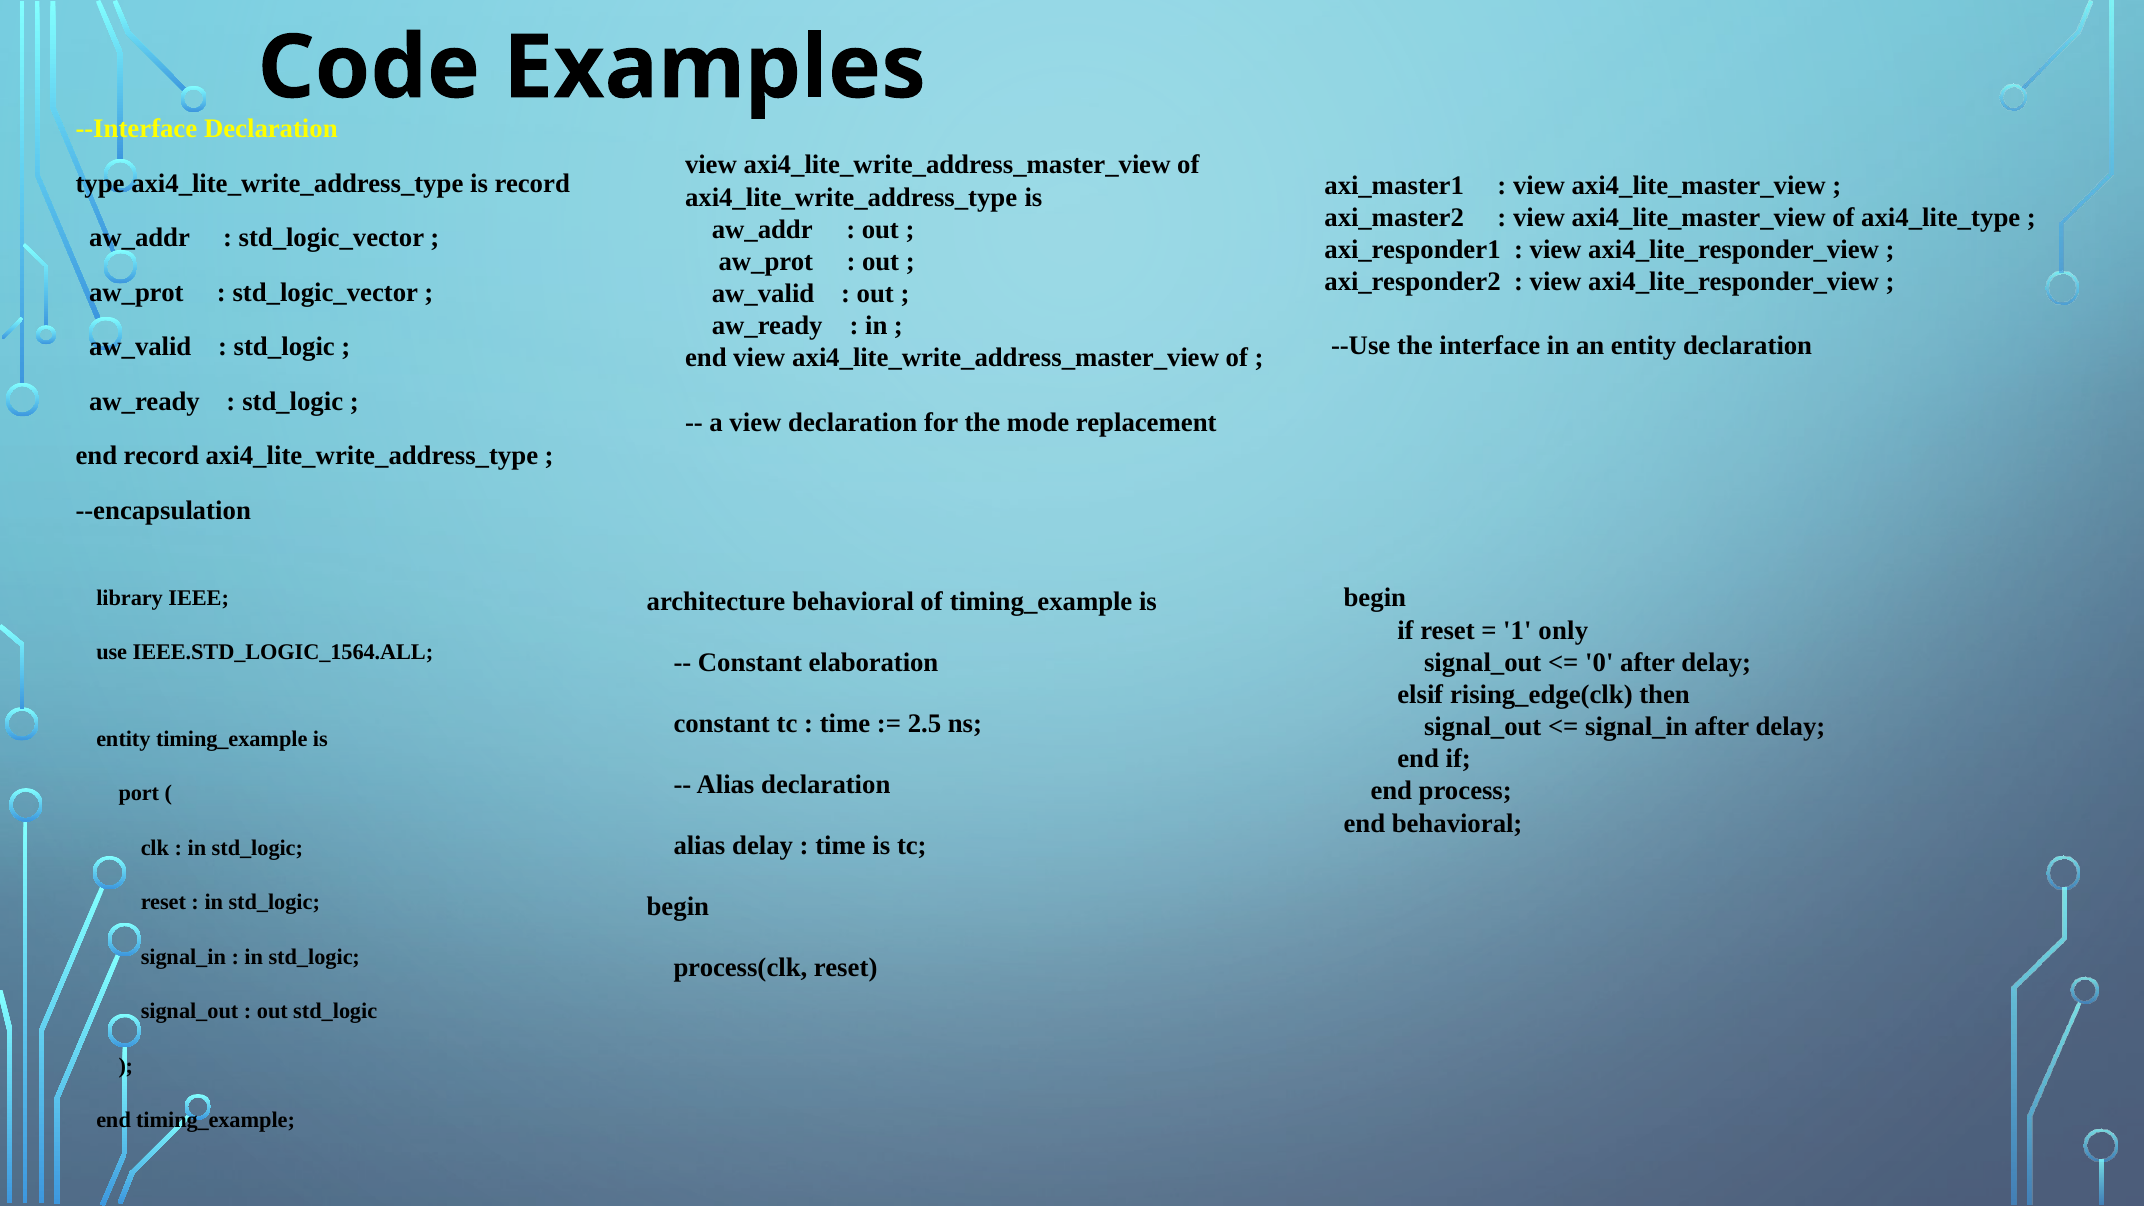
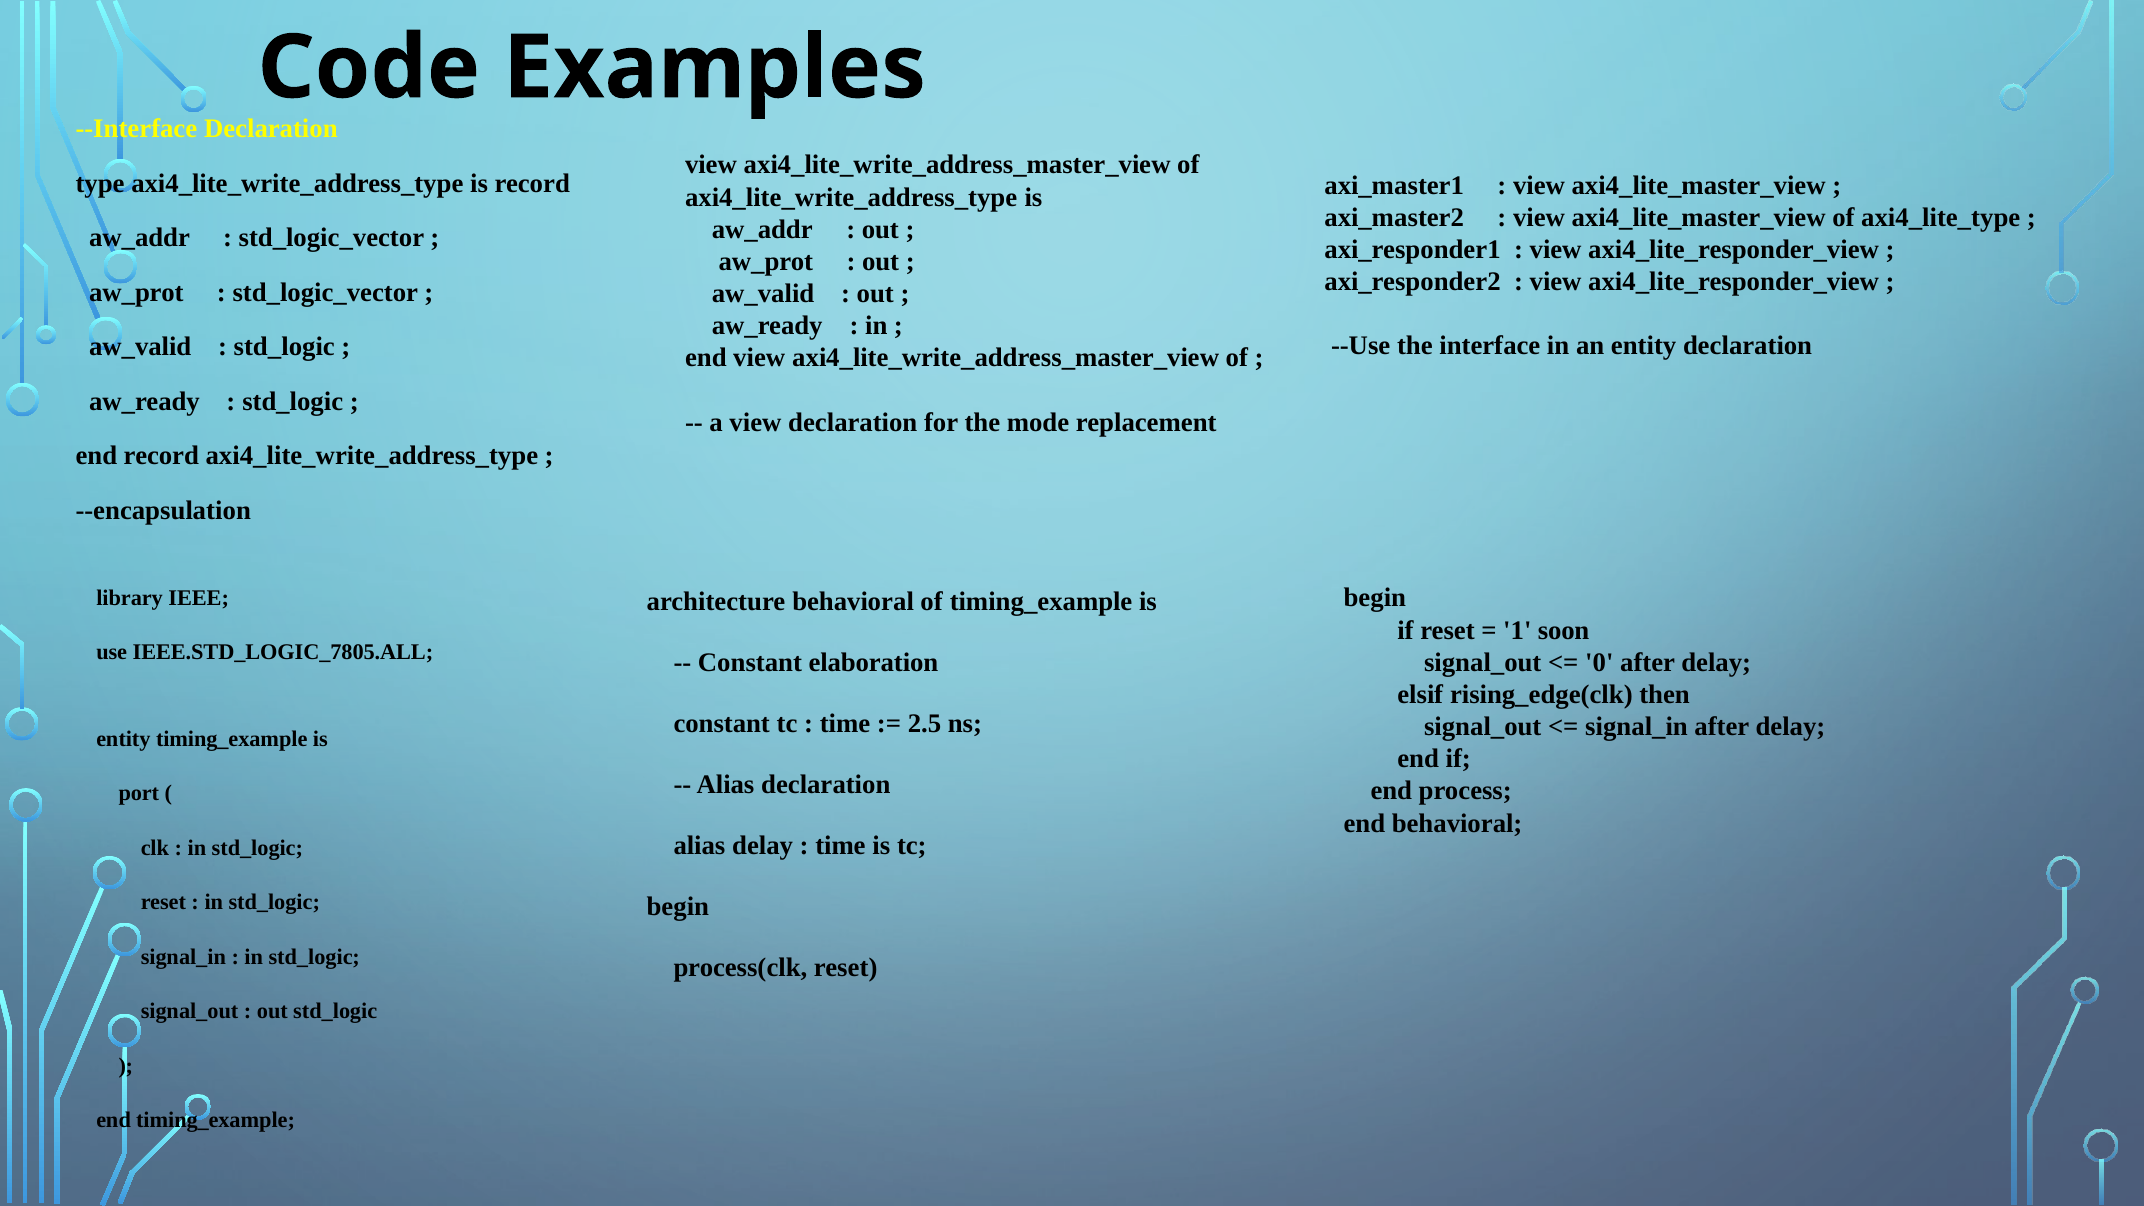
only: only -> soon
IEEE.STD_LOGIC_1564.ALL: IEEE.STD_LOGIC_1564.ALL -> IEEE.STD_LOGIC_7805.ALL
